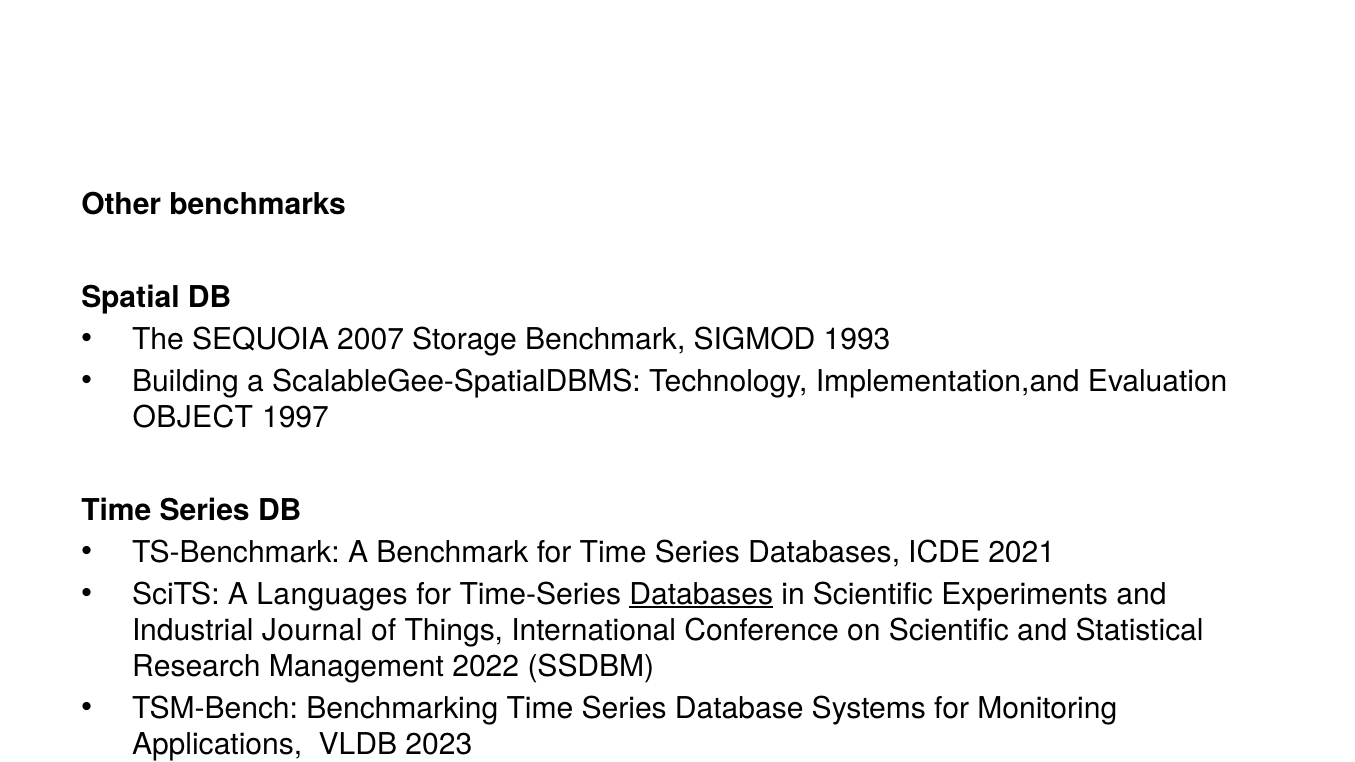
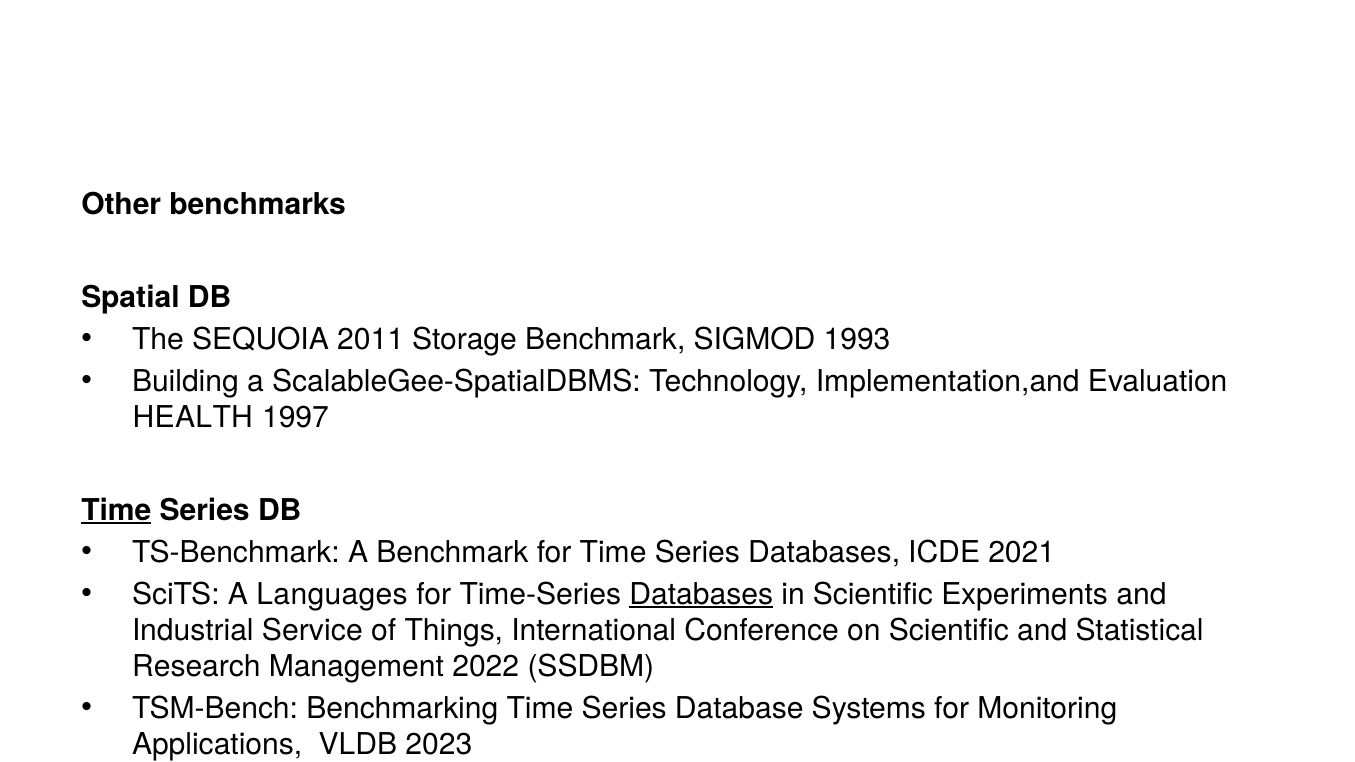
2007: 2007 -> 2011
OBJECT at (193, 418): OBJECT -> HEALTH
Time at (116, 510) underline: none -> present
Industrial Journal: Journal -> Service
